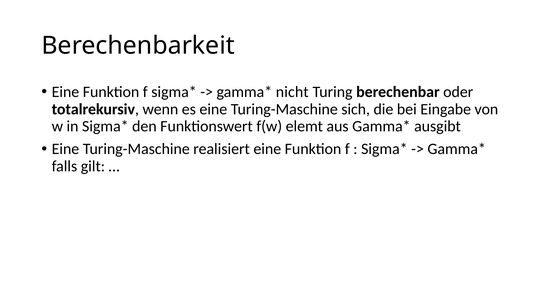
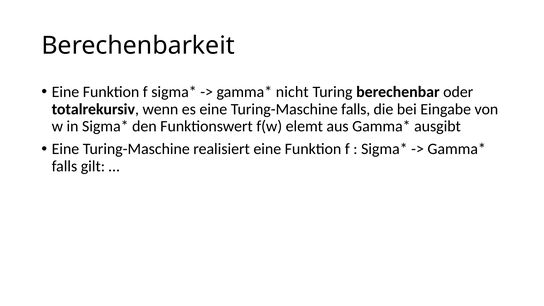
Turing-Maschine sich: sich -> falls
